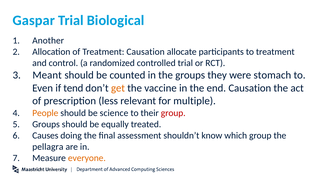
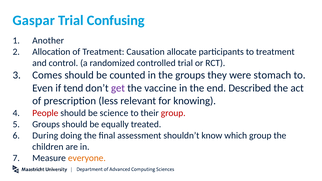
Biological: Biological -> Confusing
Meant: Meant -> Comes
get colour: orange -> purple
end Causation: Causation -> Described
multiple: multiple -> knowing
People colour: orange -> red
Causes: Causes -> During
pellagra: pellagra -> children
